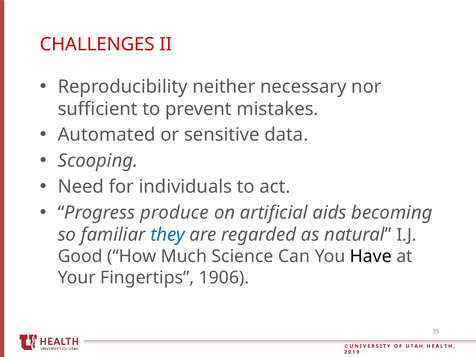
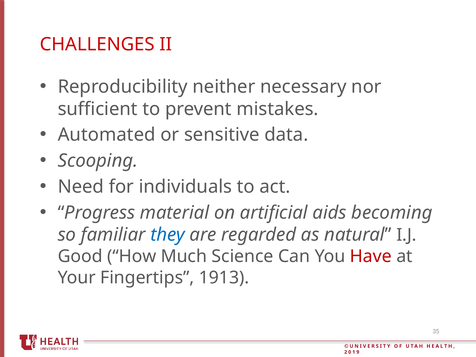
produce: produce -> material
Have colour: black -> red
1906: 1906 -> 1913
